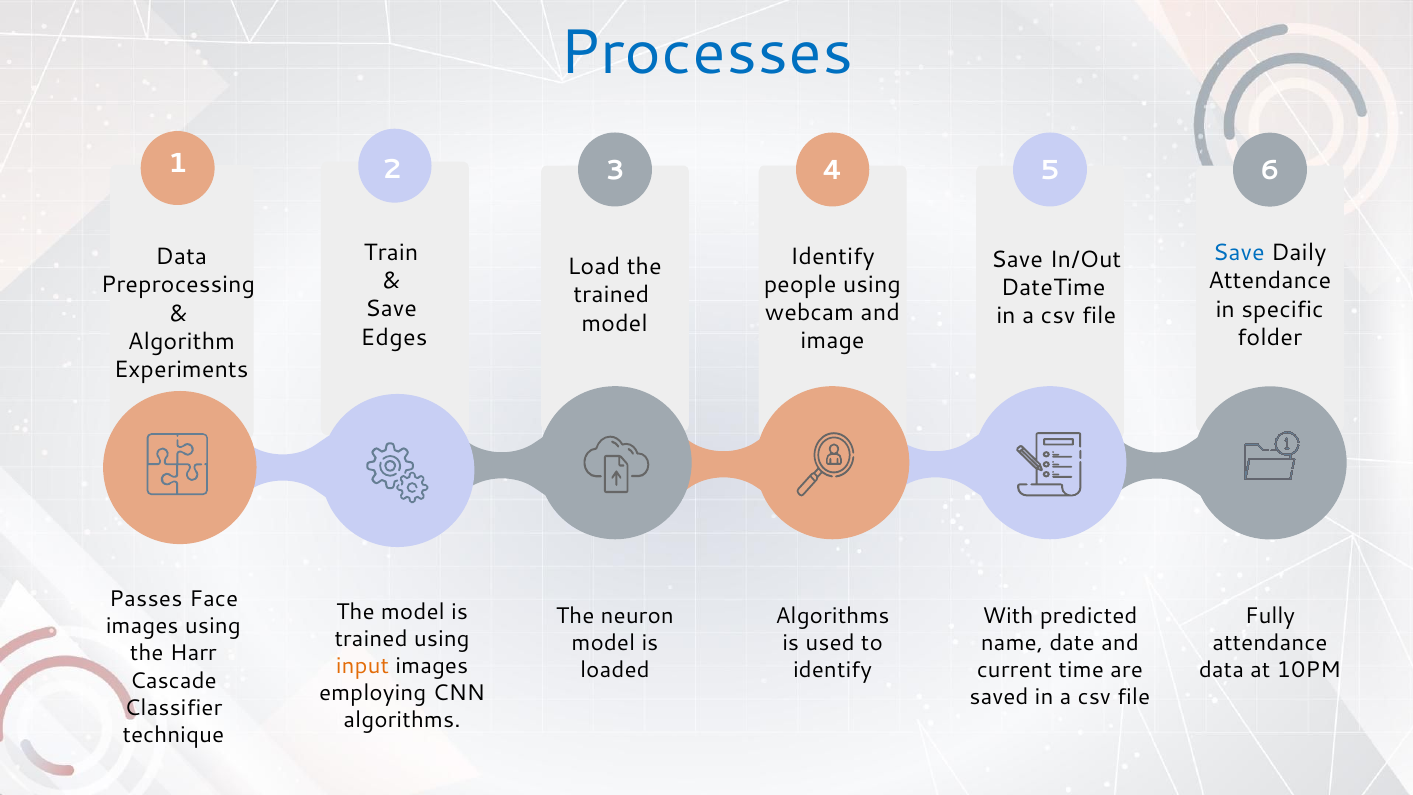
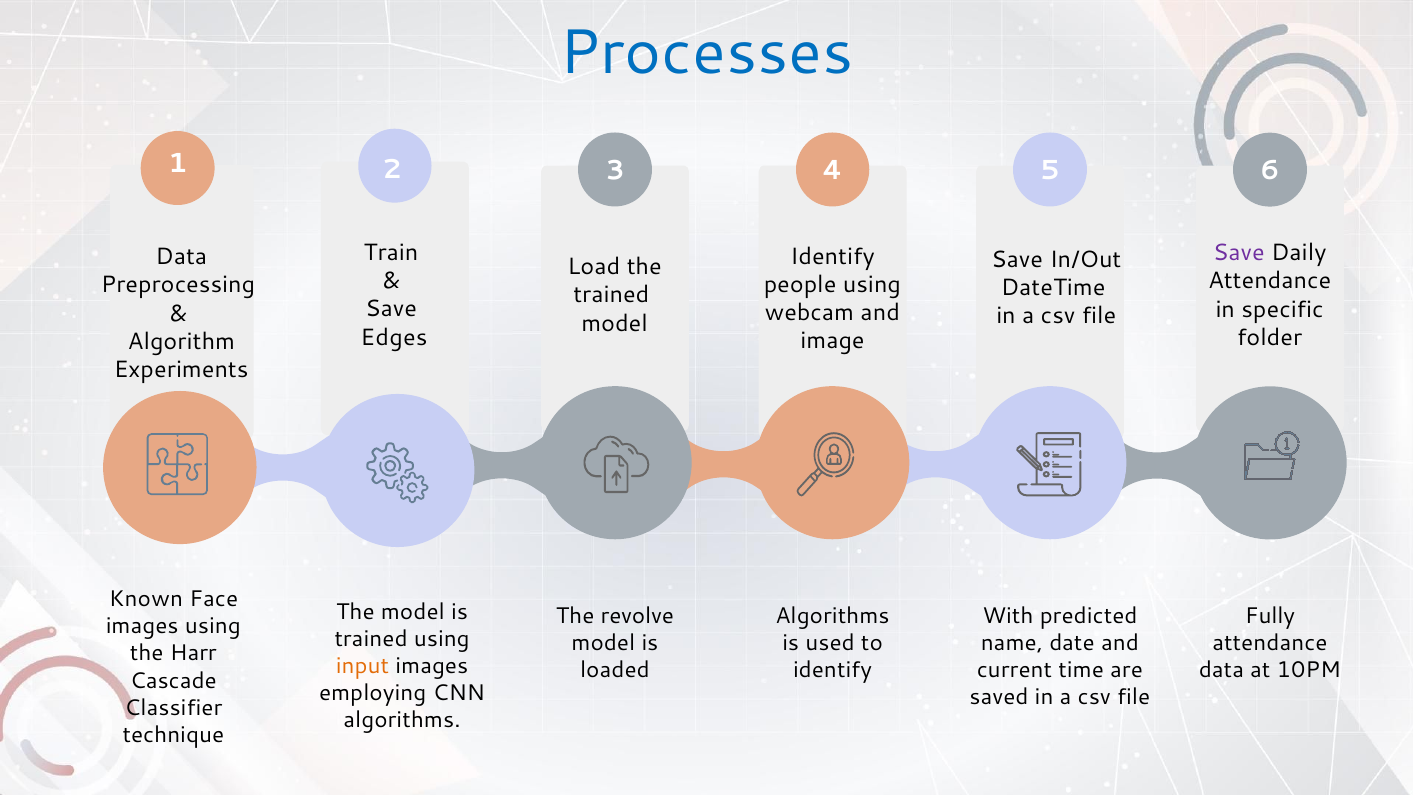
Save at (1239, 253) colour: blue -> purple
Passes: Passes -> Known
neuron: neuron -> revolve
